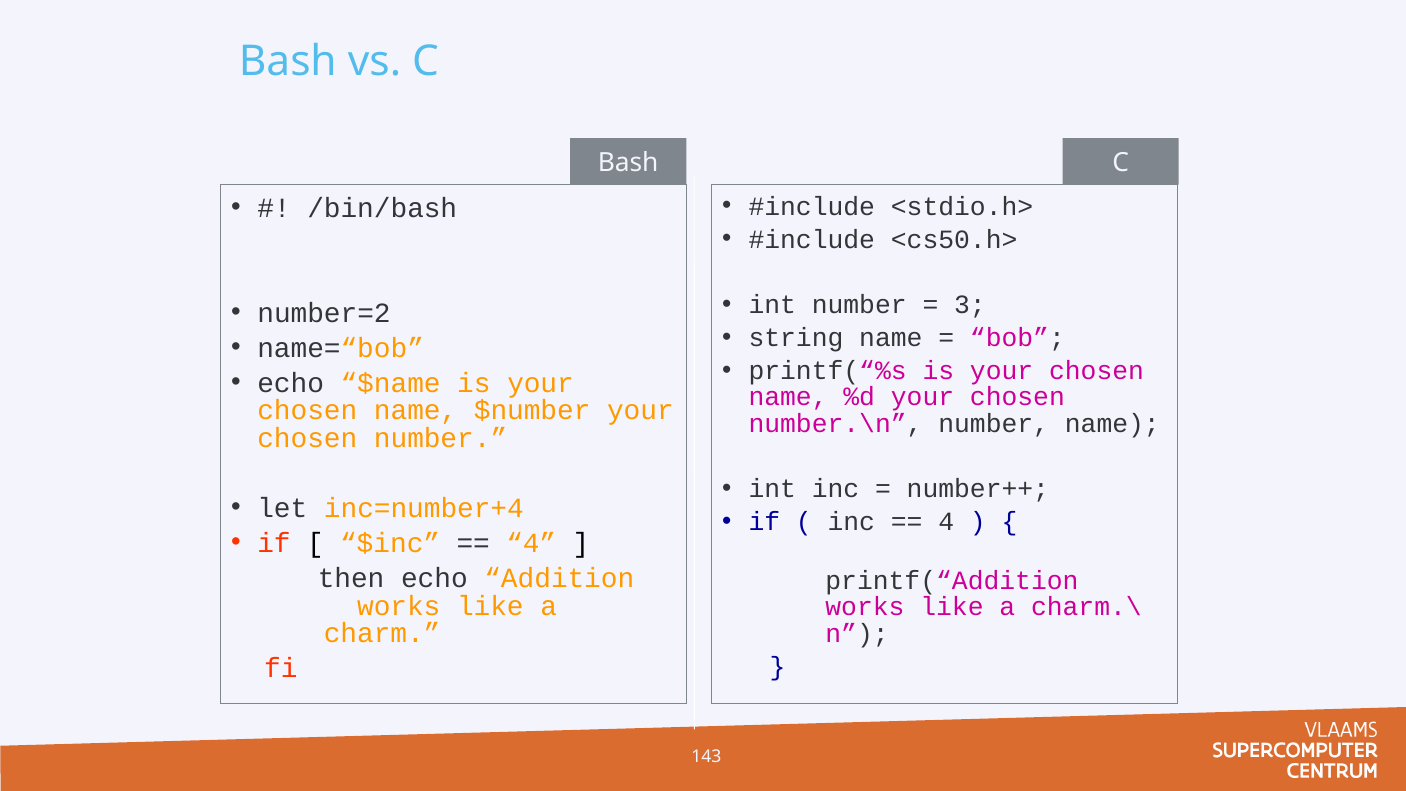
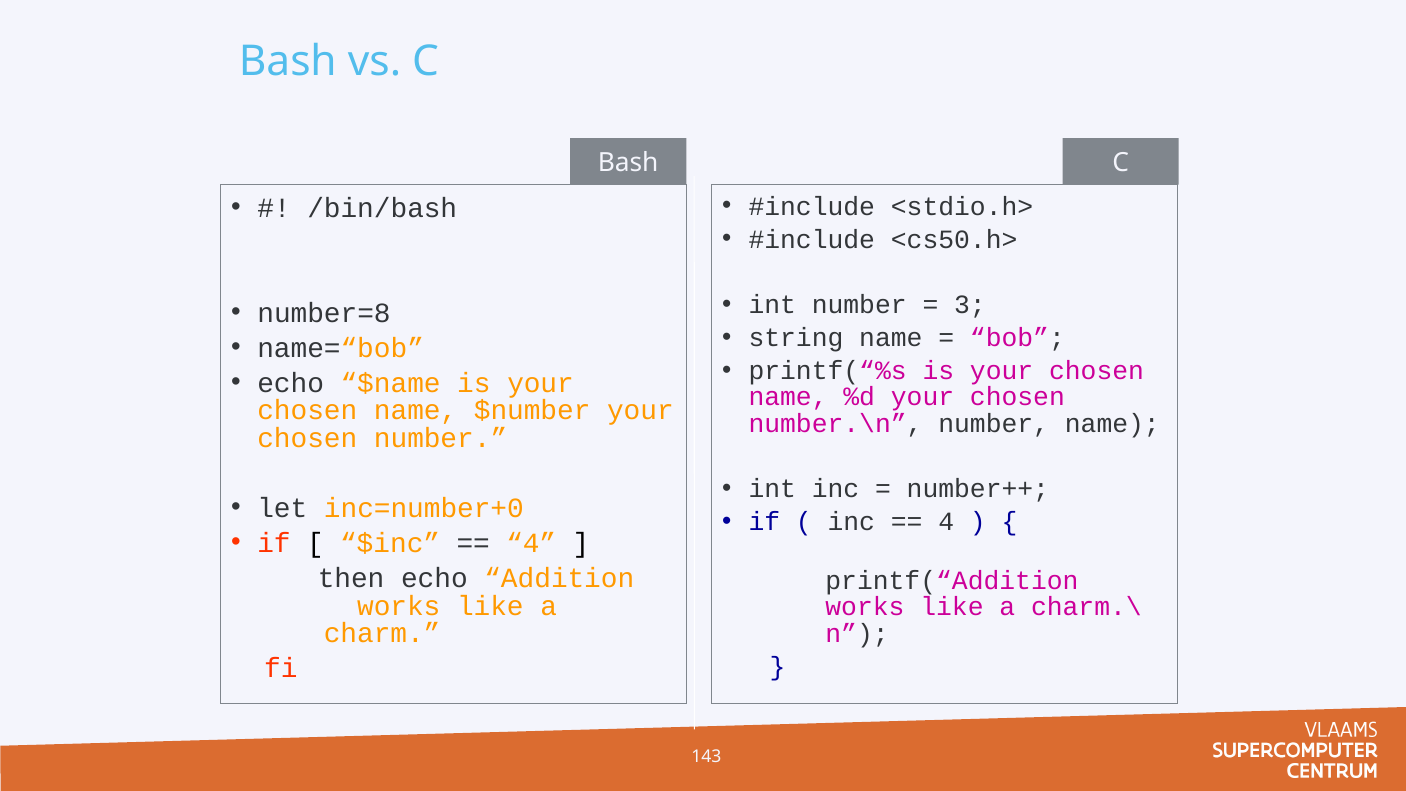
number=2: number=2 -> number=8
inc=number+4: inc=number+4 -> inc=number+0
